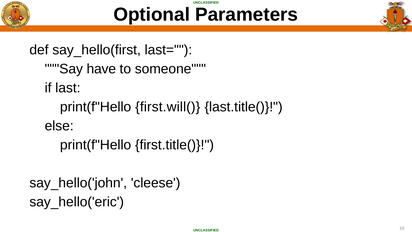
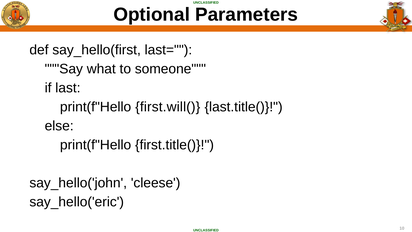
have: have -> what
